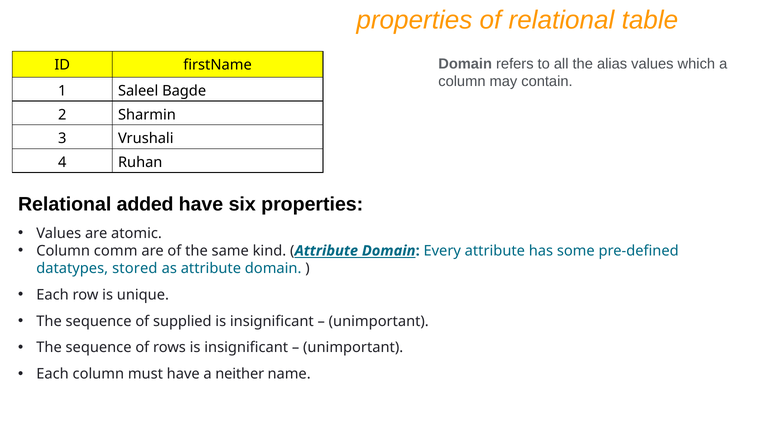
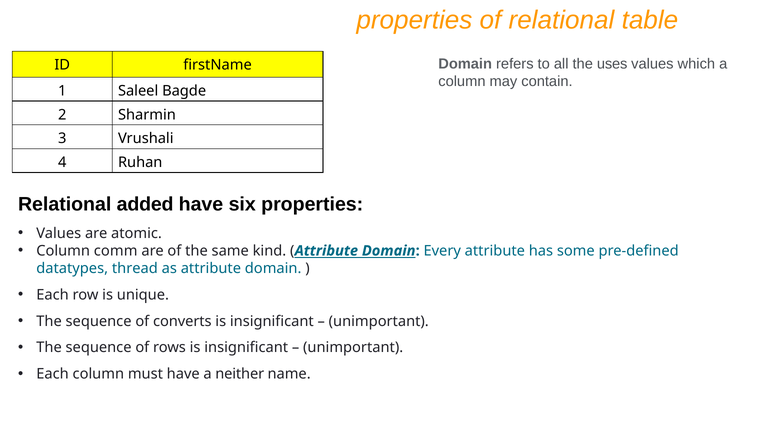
alias: alias -> uses
stored: stored -> thread
supplied: supplied -> converts
